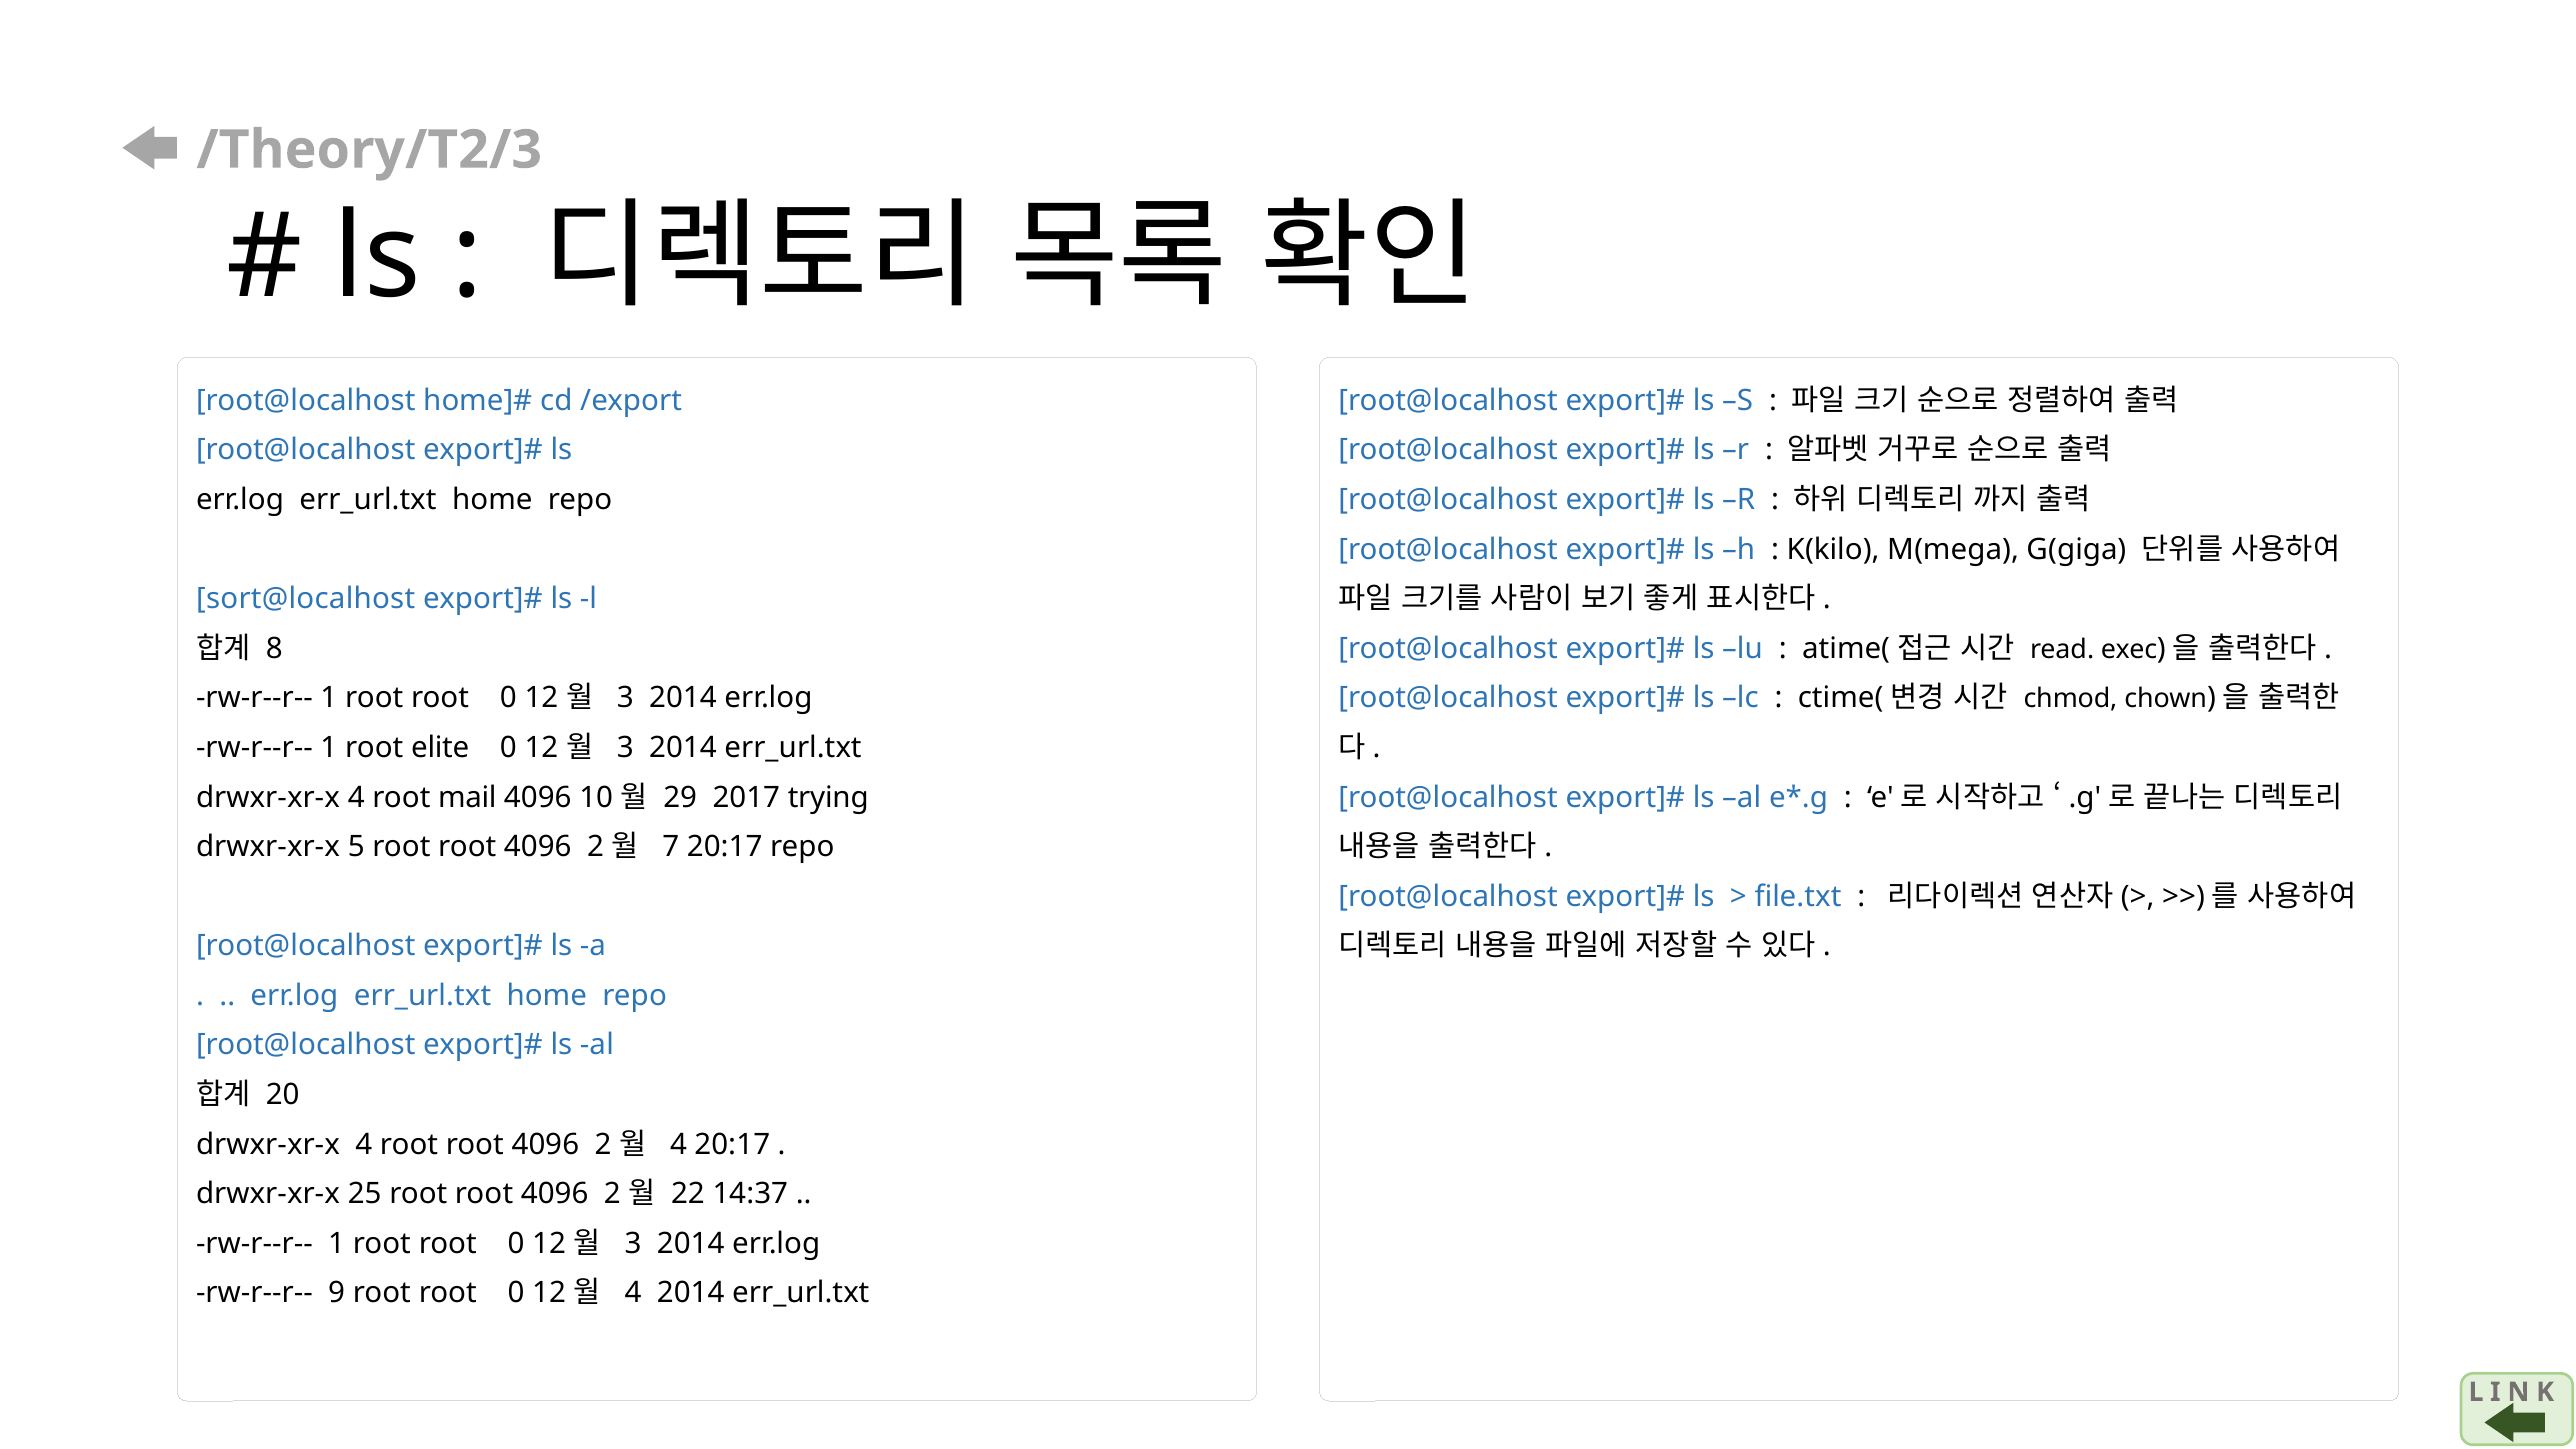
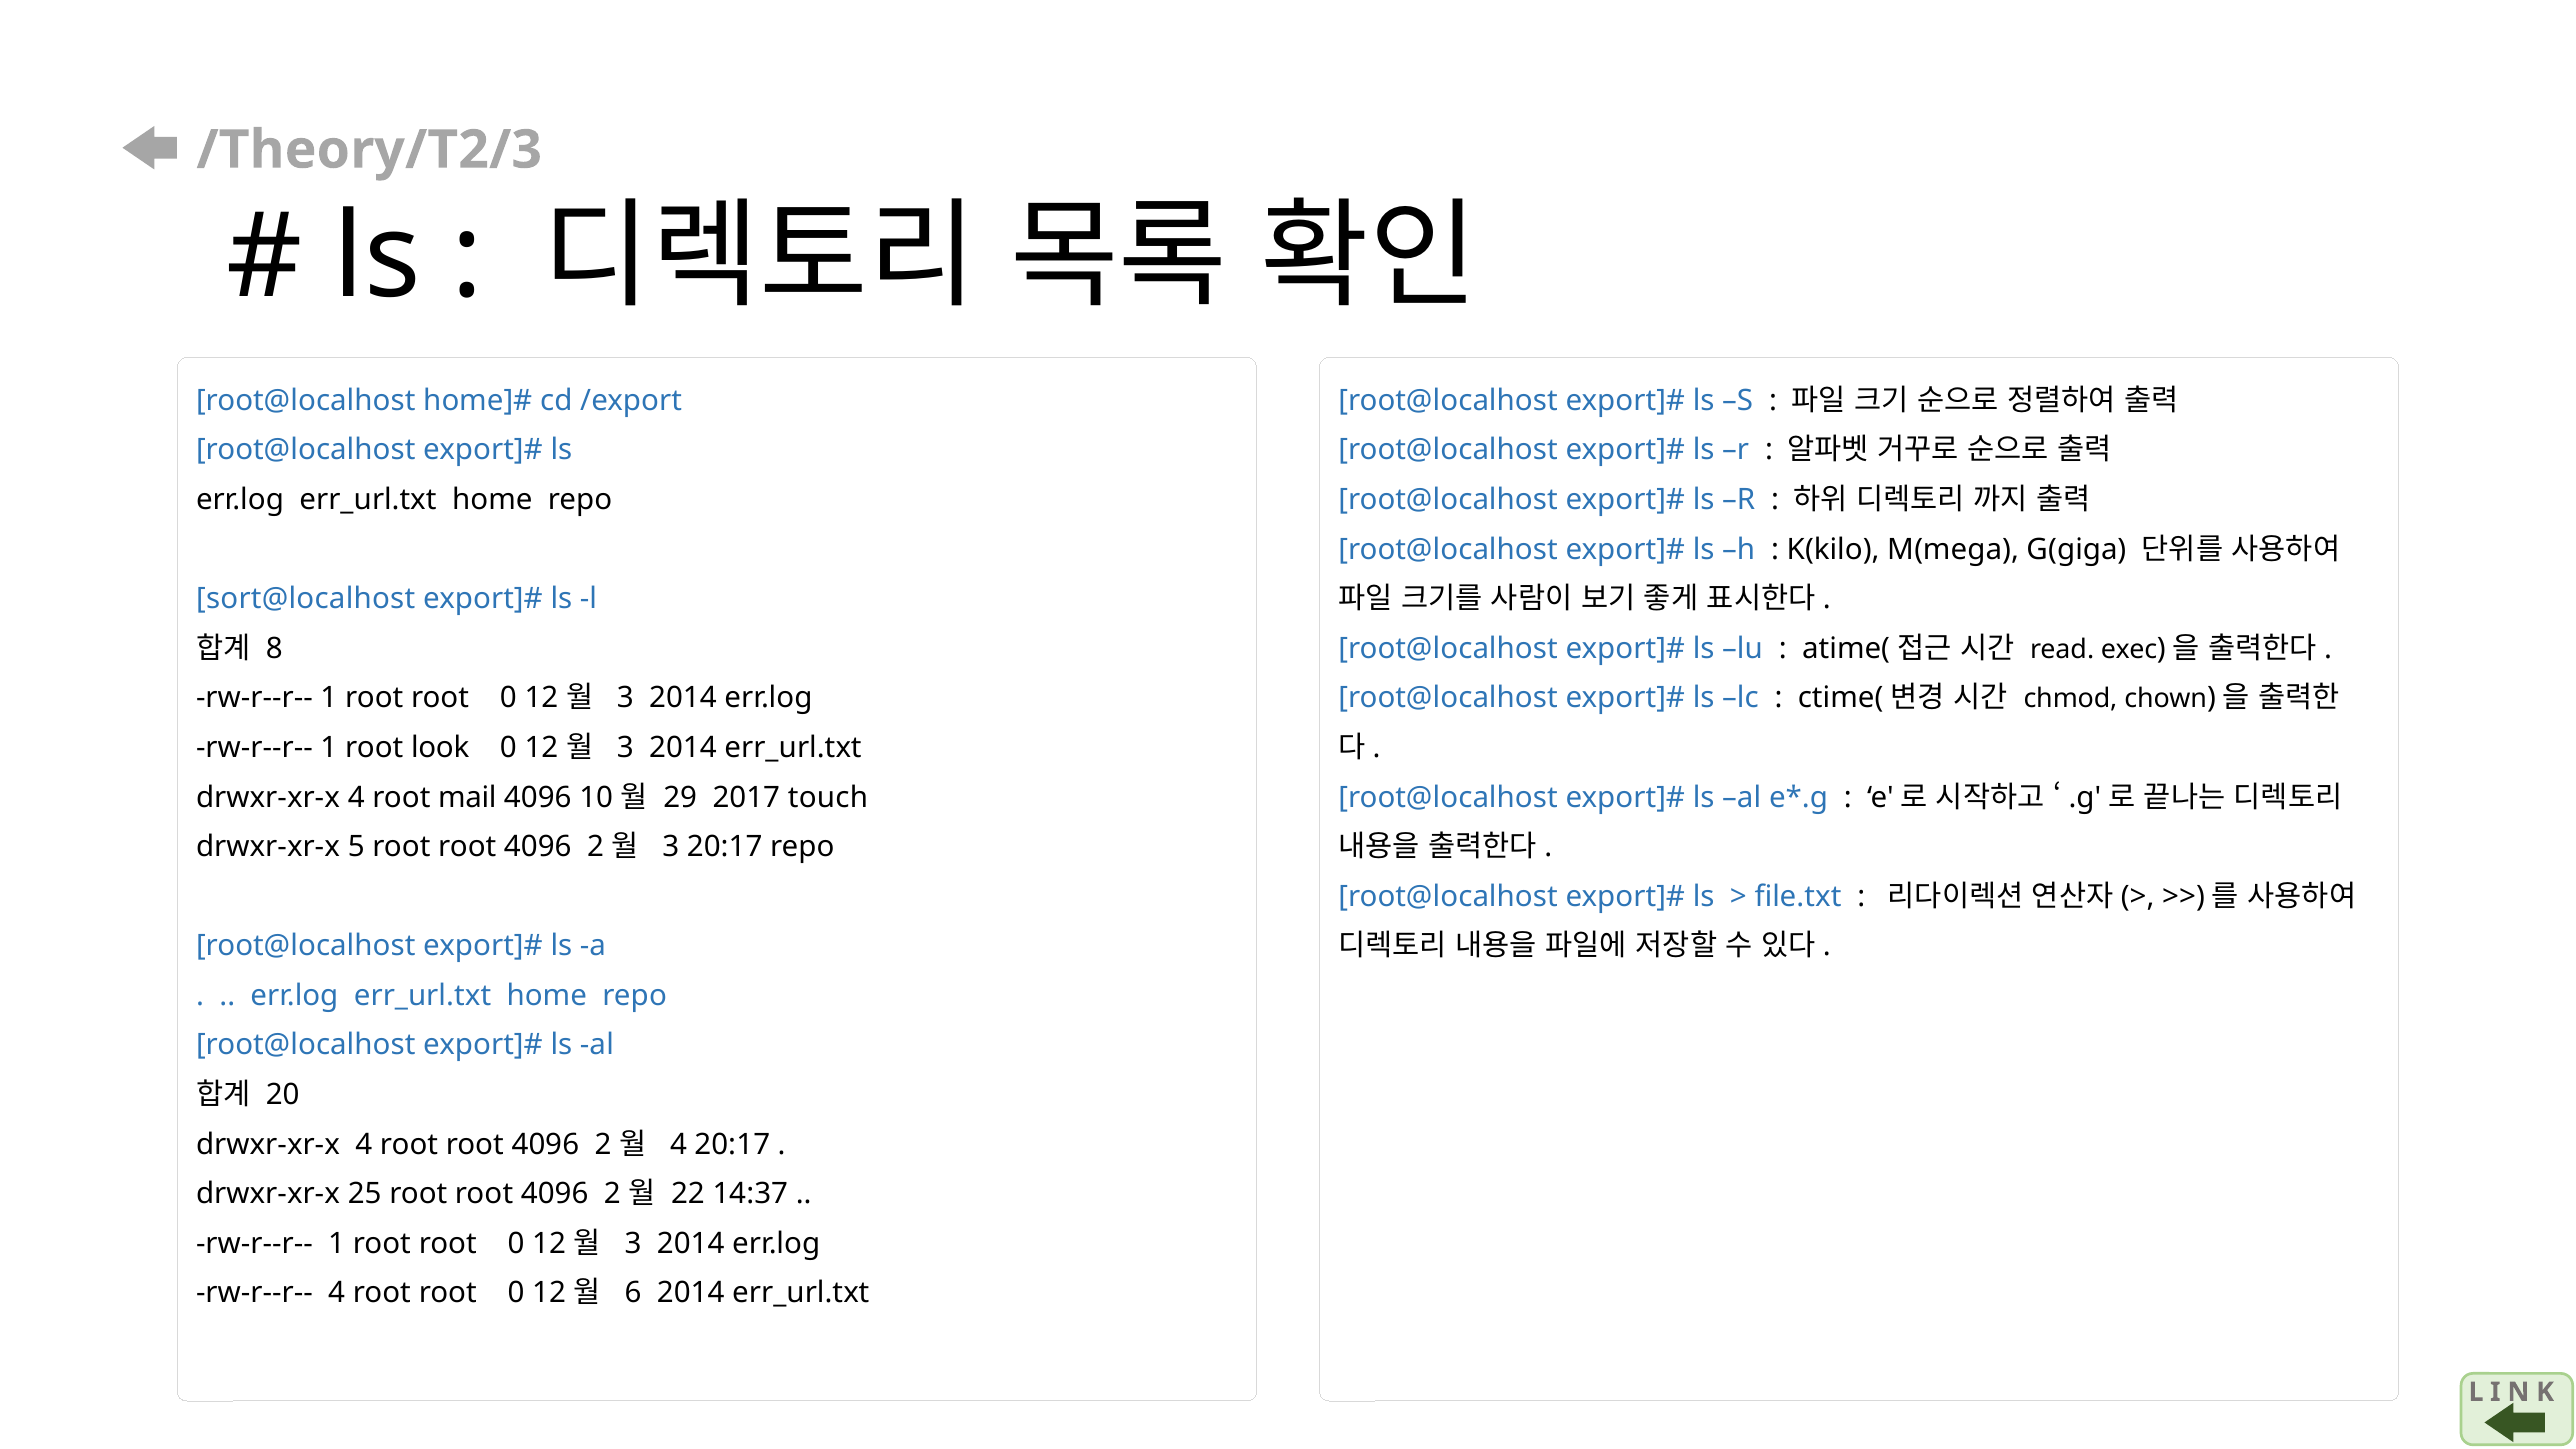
elite: elite -> look
trying: trying -> touch
7 at (671, 847): 7 -> 3
rw-r--r-- 9: 9 -> 4
4 at (633, 1293): 4 -> 6
